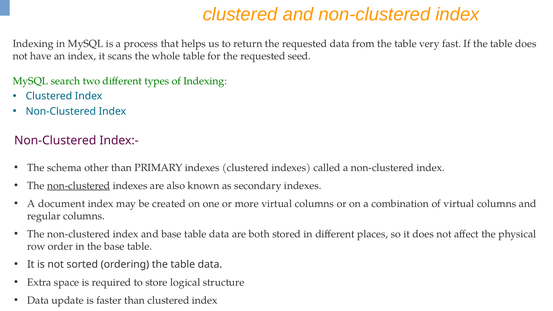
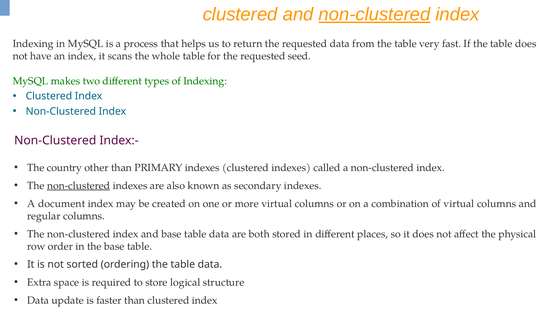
non-clustered at (374, 14) underline: none -> present
search: search -> makes
schema: schema -> country
